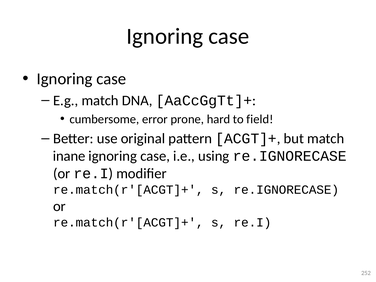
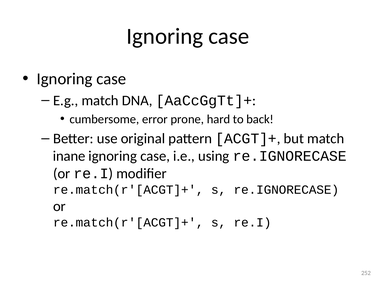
field: field -> back
